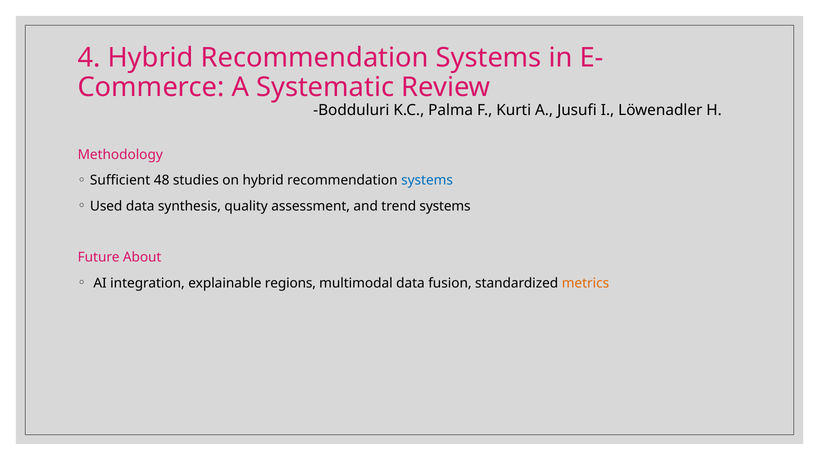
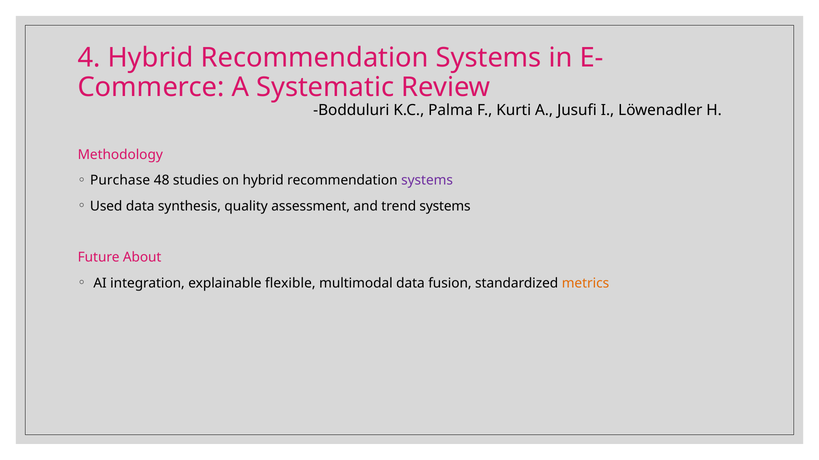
Sufficient: Sufficient -> Purchase
systems at (427, 181) colour: blue -> purple
regions: regions -> flexible
